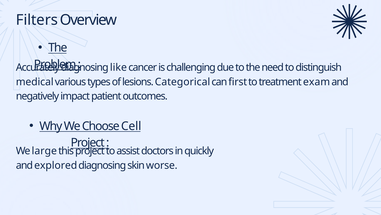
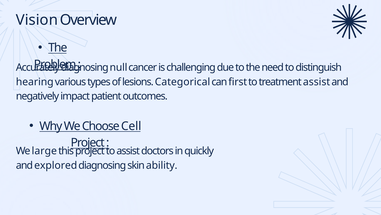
Filters: Filters -> Vision
like: like -> null
medical: medical -> hearing
treatment exam: exam -> assist
worse: worse -> ability
